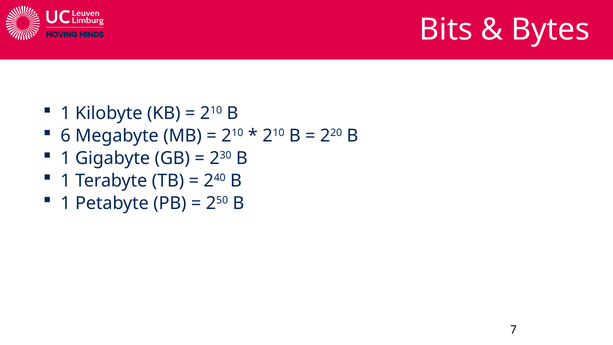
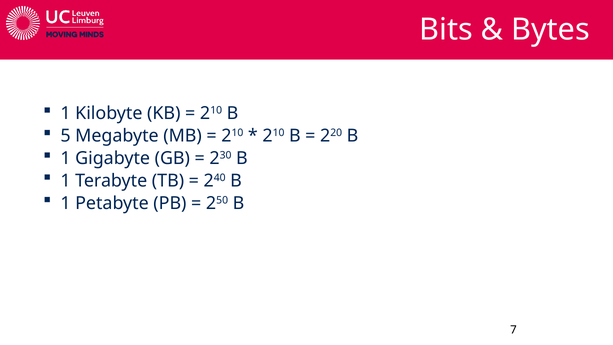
6: 6 -> 5
